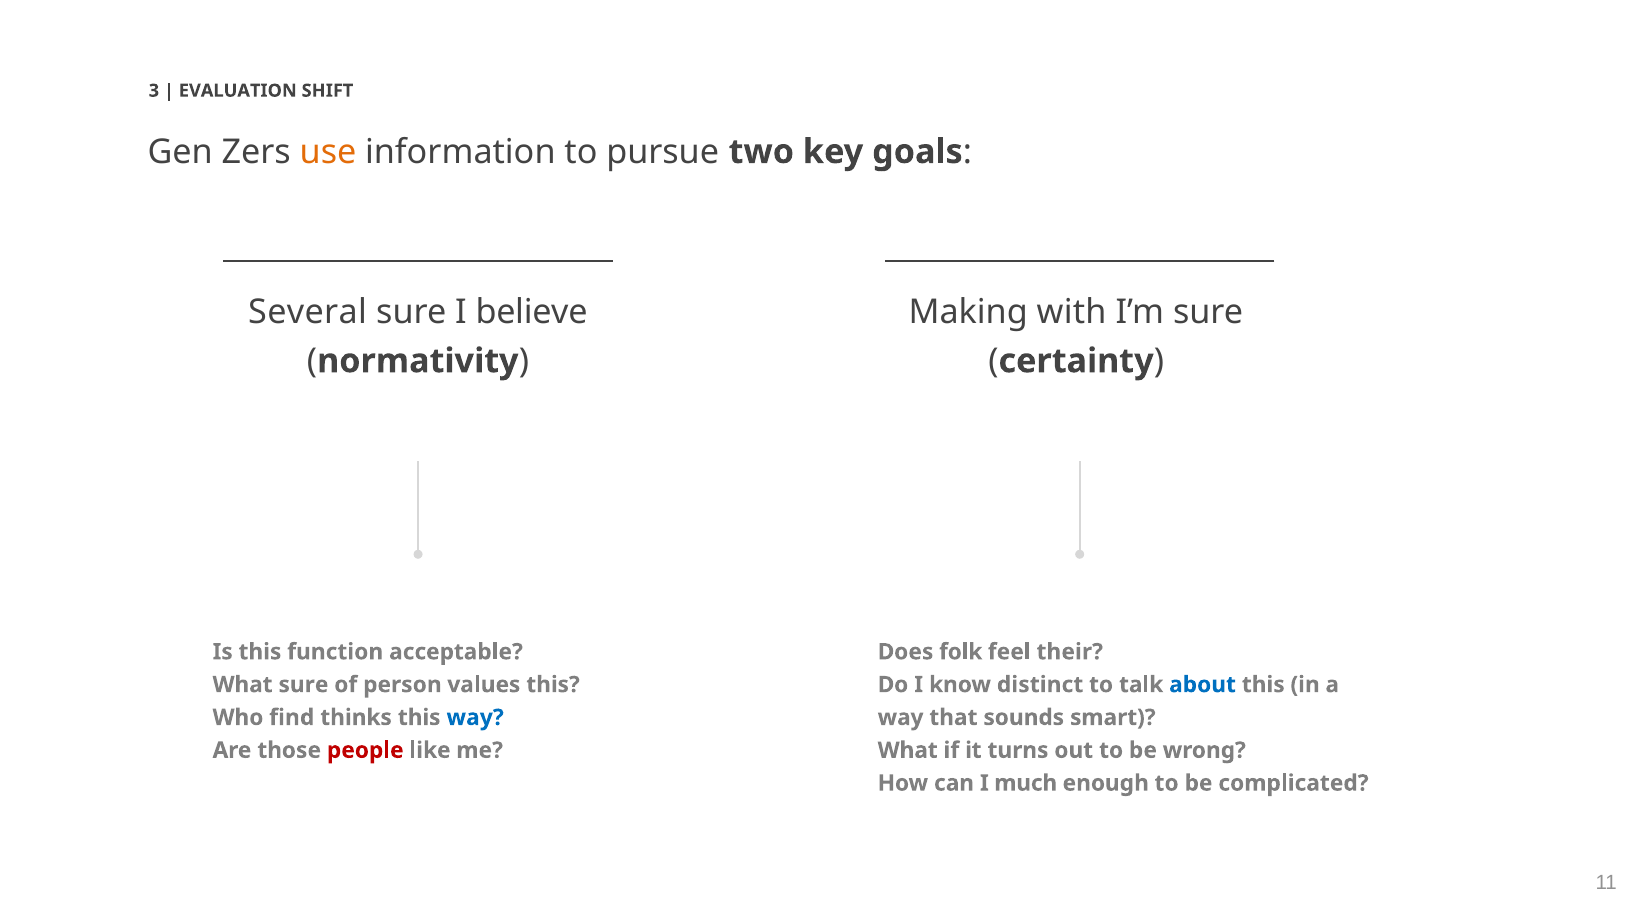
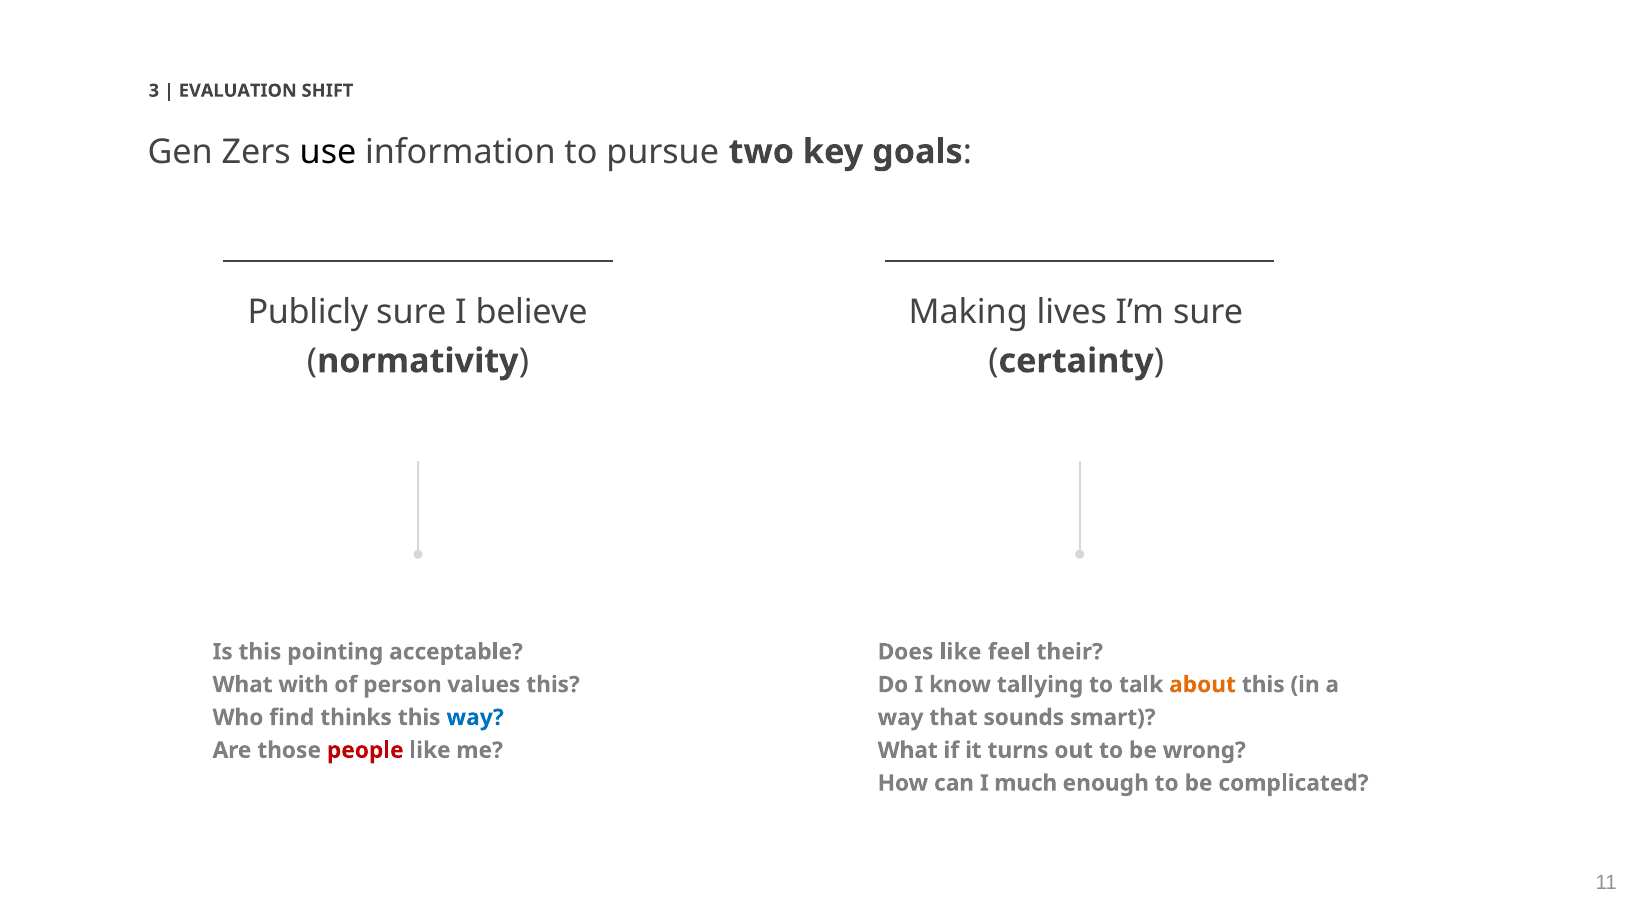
use colour: orange -> black
Several: Several -> Publicly
with: with -> lives
function: function -> pointing
Does folk: folk -> like
What sure: sure -> with
distinct: distinct -> tallying
about colour: blue -> orange
